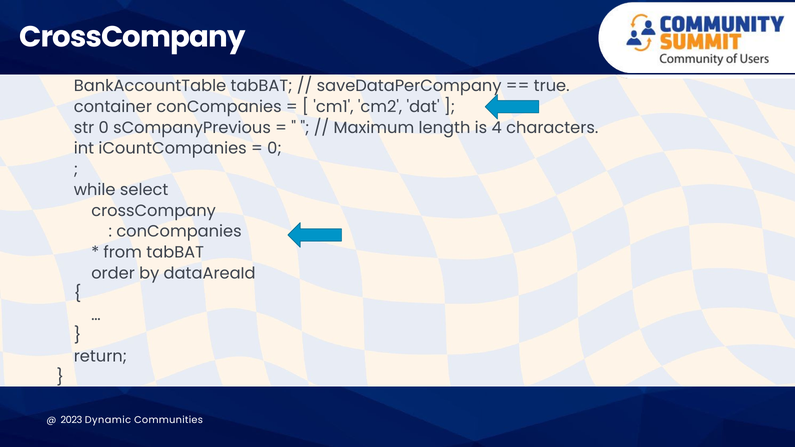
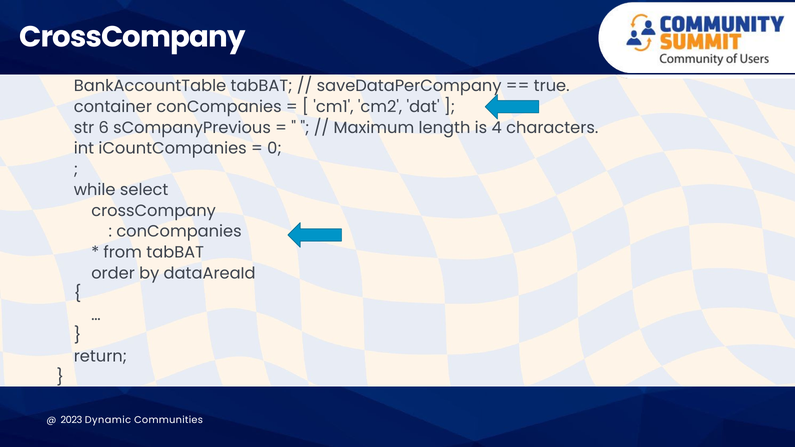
str 0: 0 -> 6
